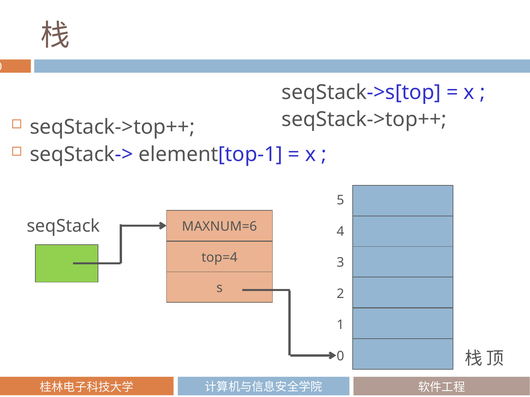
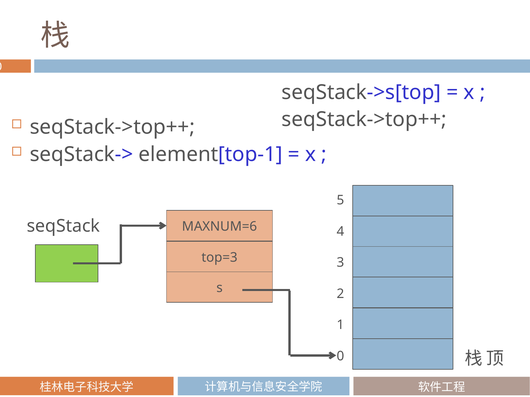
top=4: top=4 -> top=3
